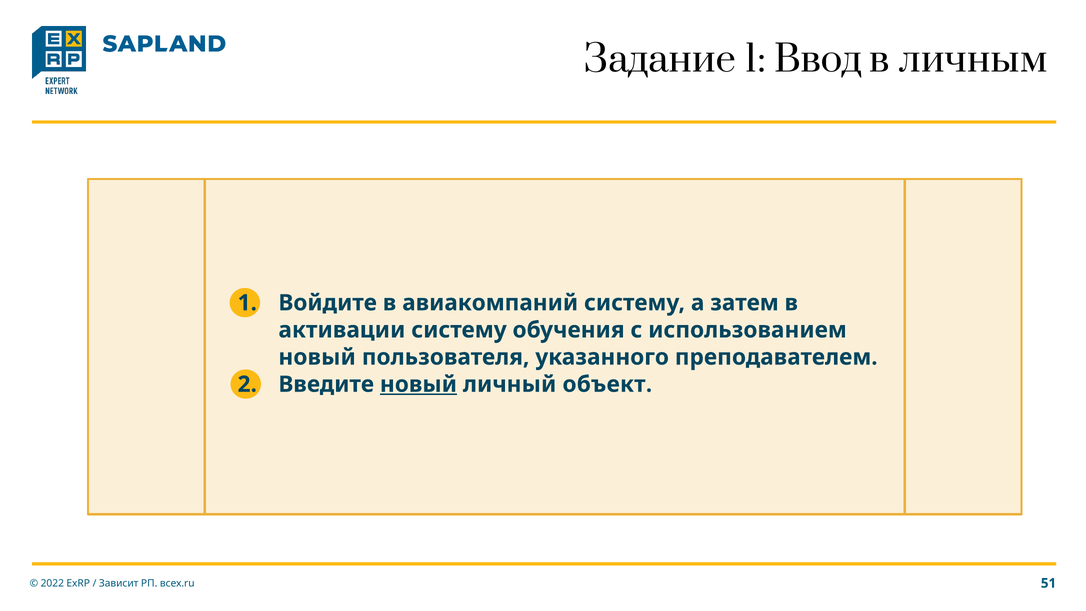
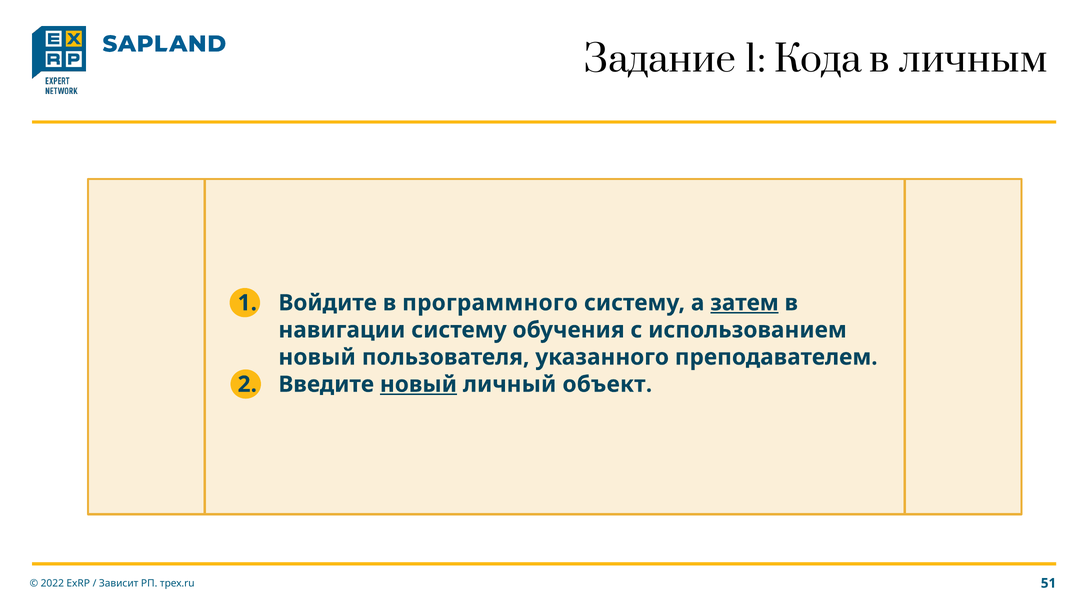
Ввод: Ввод -> Кода
авиакомпаний: авиакомпаний -> программного
затем underline: none -> present
активации: активации -> навигации
всех.ru: всех.ru -> трех.ru
